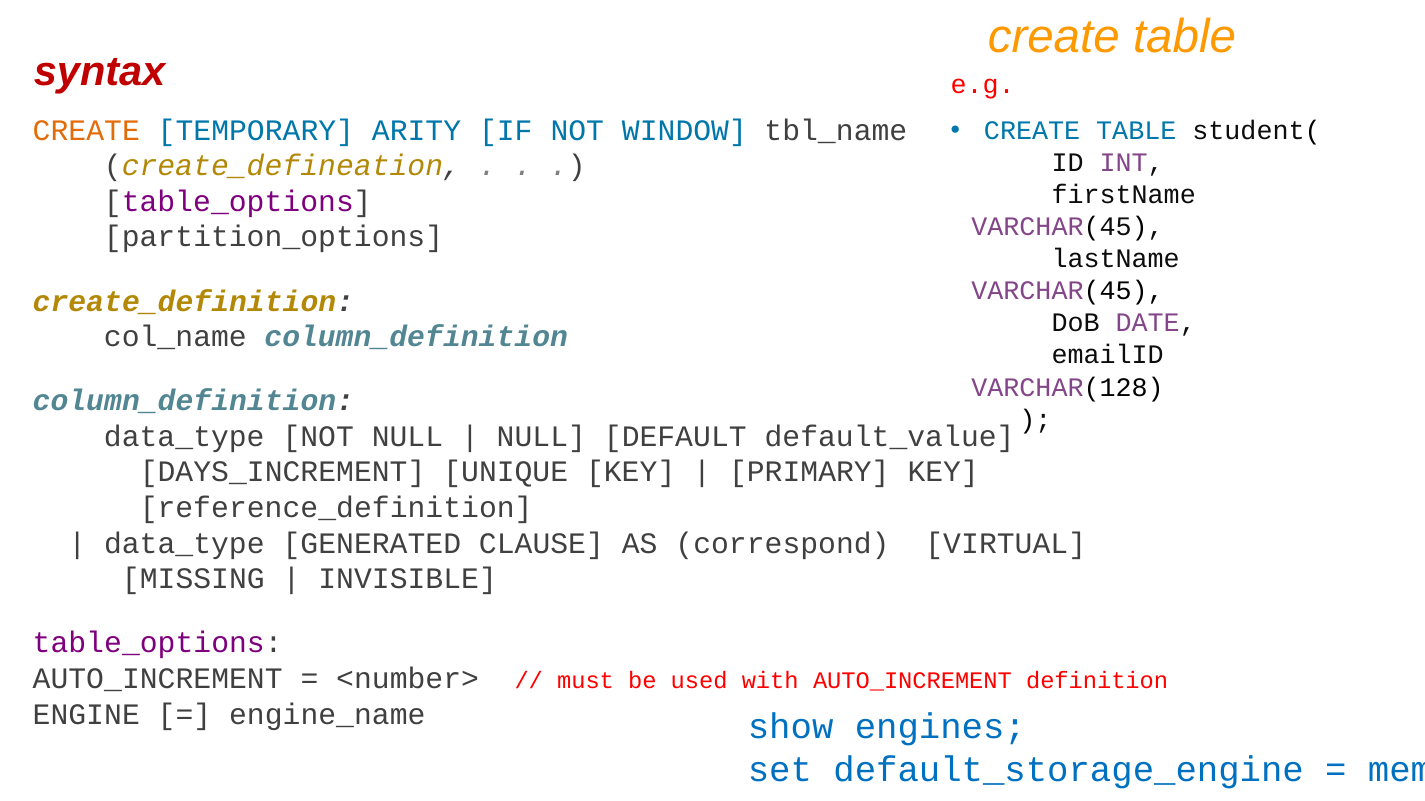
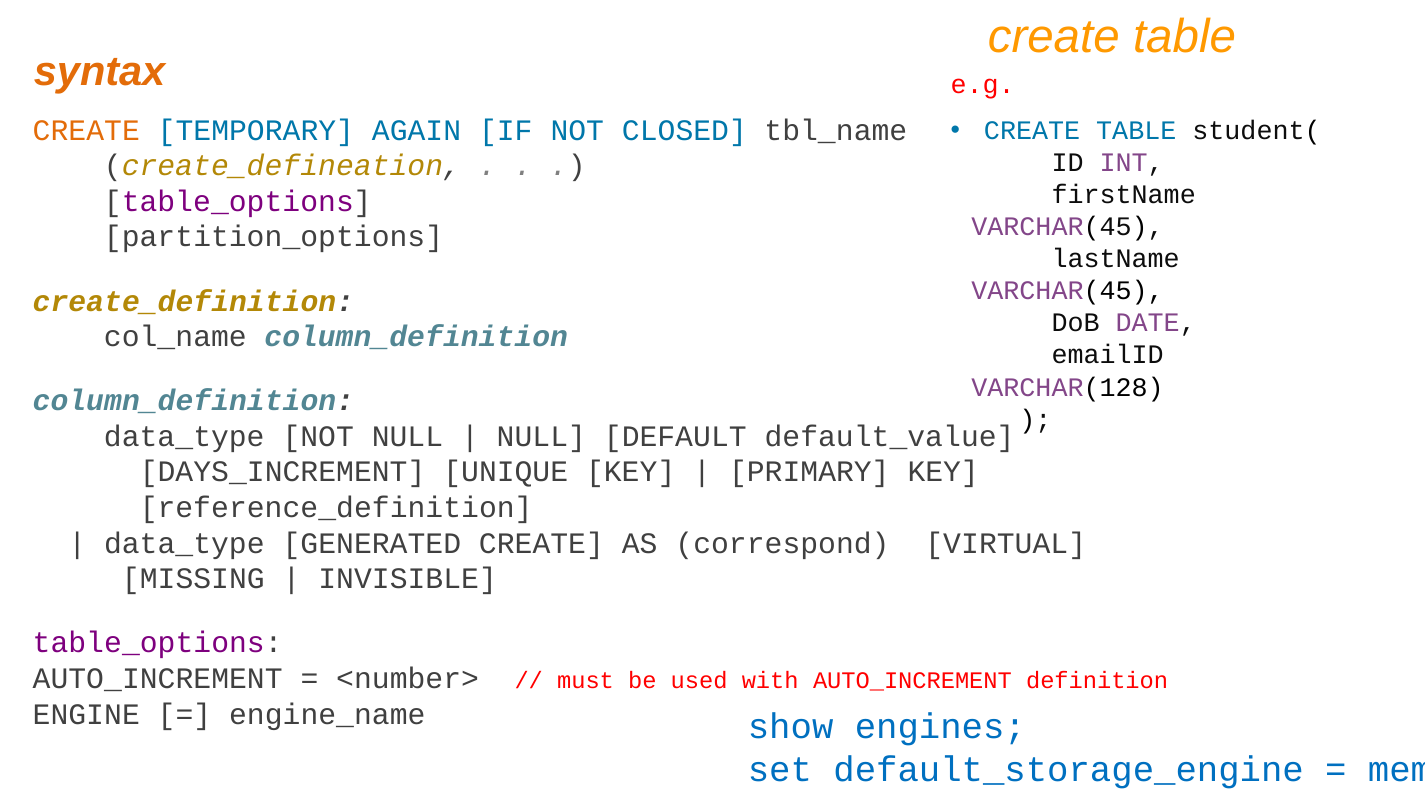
syntax colour: red -> orange
ARITY: ARITY -> AGAIN
WINDOW: WINDOW -> CLOSED
GENERATED CLAUSE: CLAUSE -> CREATE
